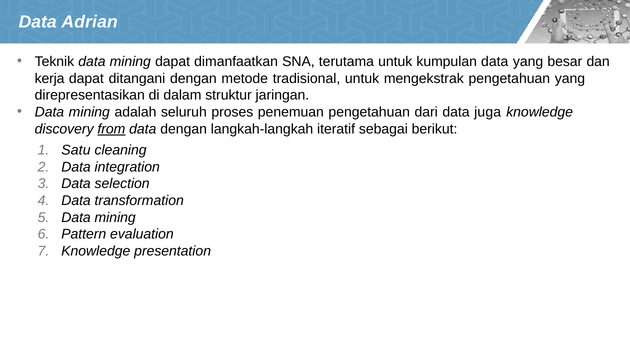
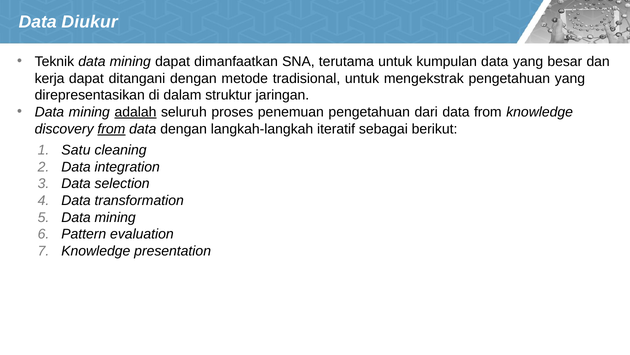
Adrian: Adrian -> Diukur
adalah underline: none -> present
data juga: juga -> from
